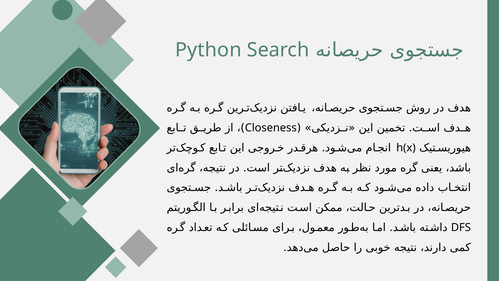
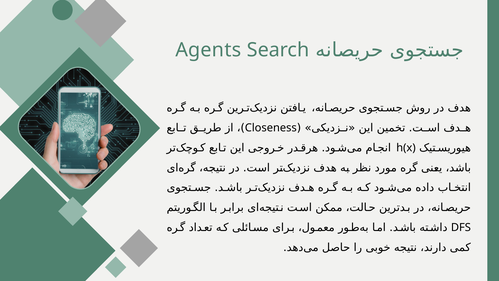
Python: Python -> Agents
